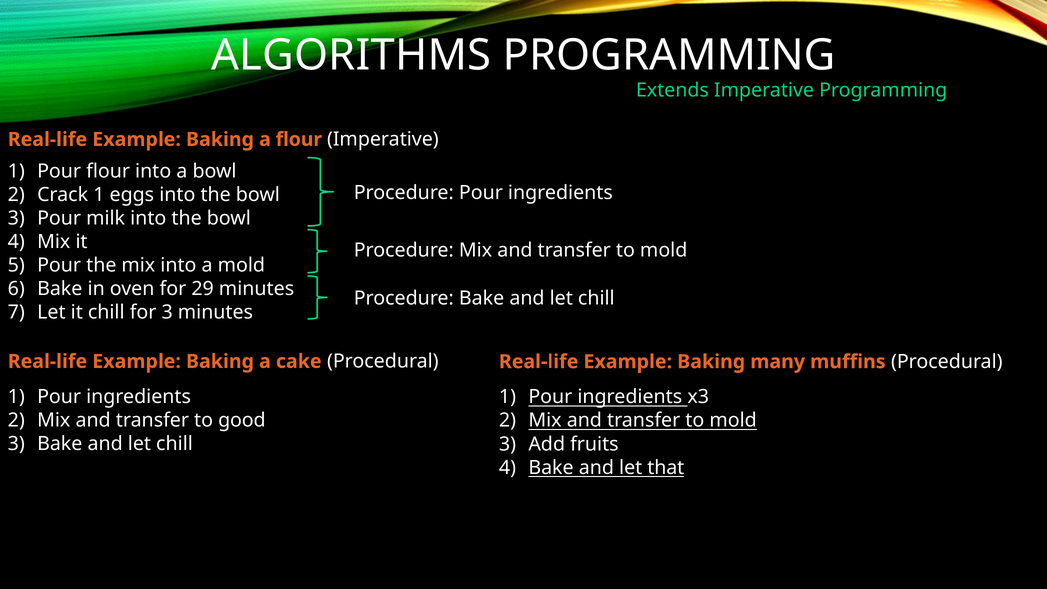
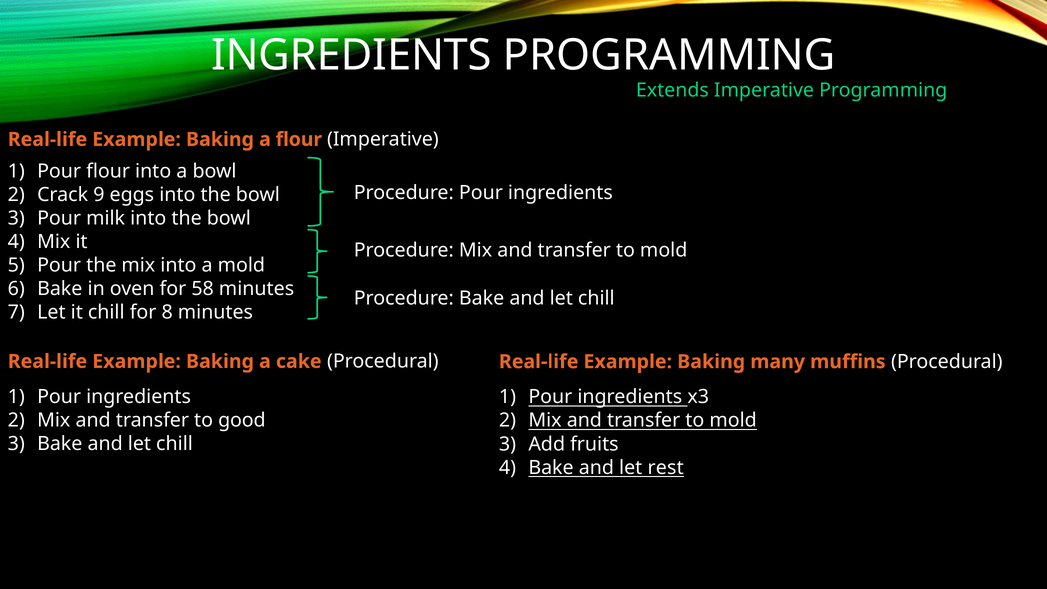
ALGORITHMS at (351, 55): ALGORITHMS -> INGREDIENTS
Crack 1: 1 -> 9
29: 29 -> 58
for 3: 3 -> 8
that: that -> rest
